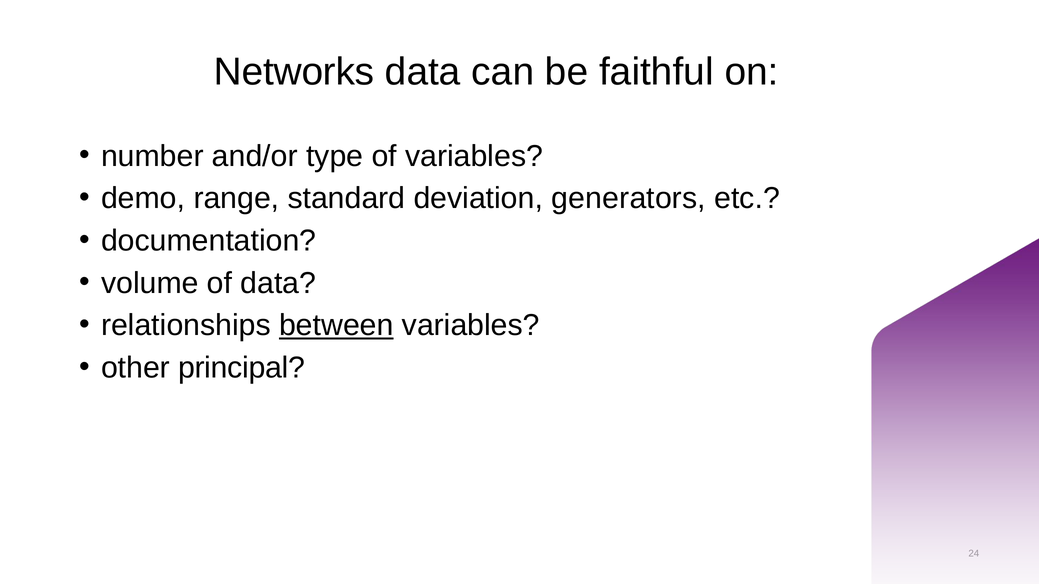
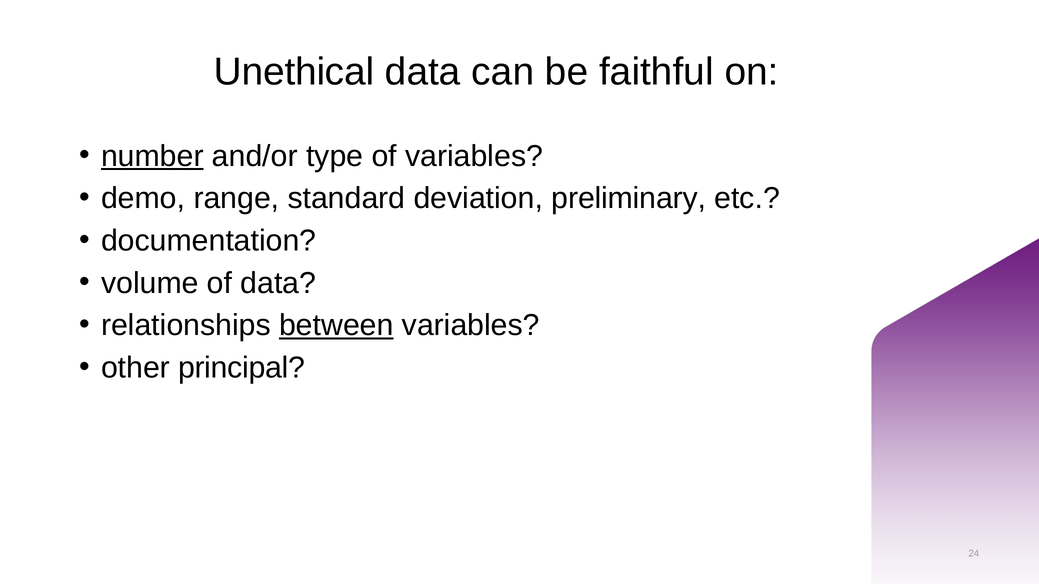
Networks: Networks -> Unethical
number underline: none -> present
generators: generators -> preliminary
